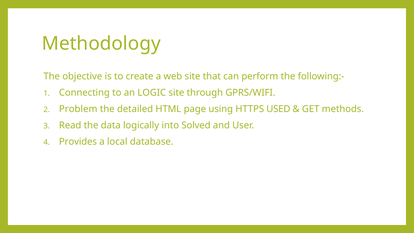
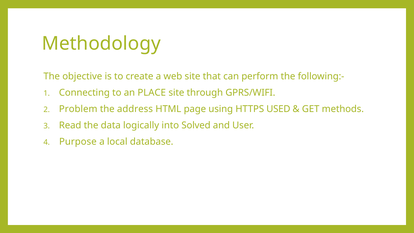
LOGIC: LOGIC -> PLACE
detailed: detailed -> address
Provides: Provides -> Purpose
